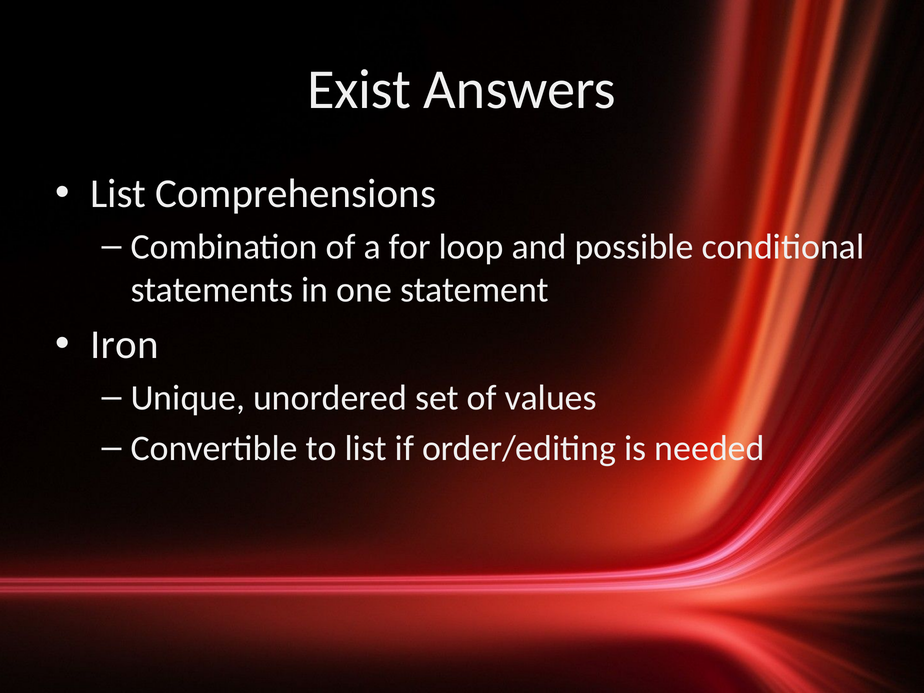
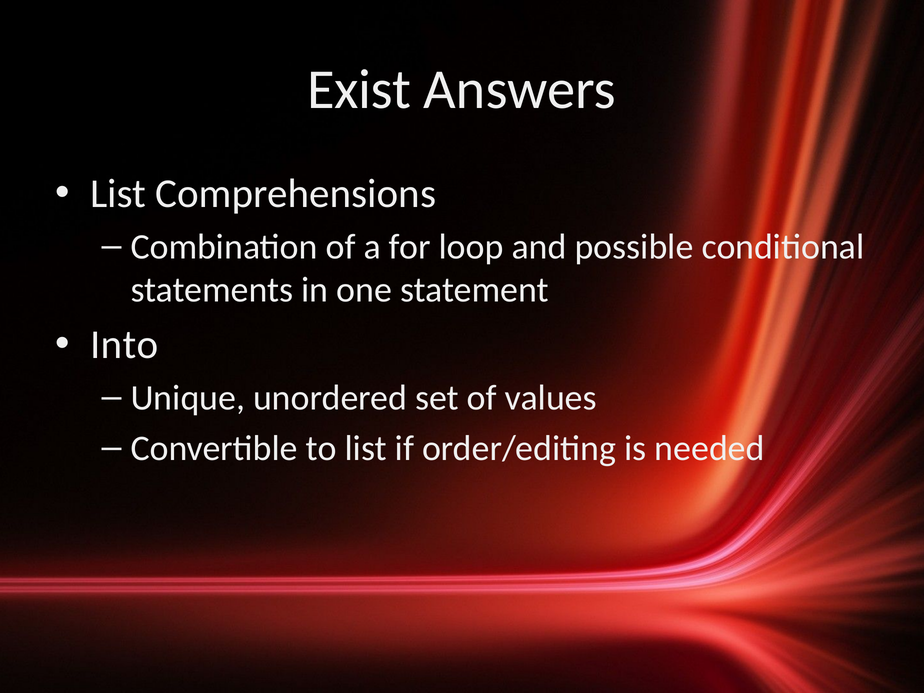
Iron: Iron -> Into
